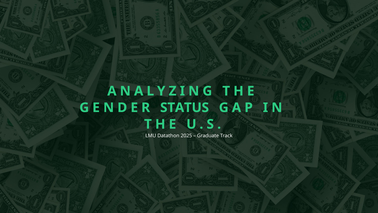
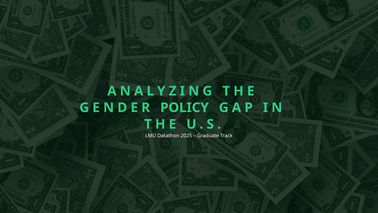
STATUS: STATUS -> POLICY
